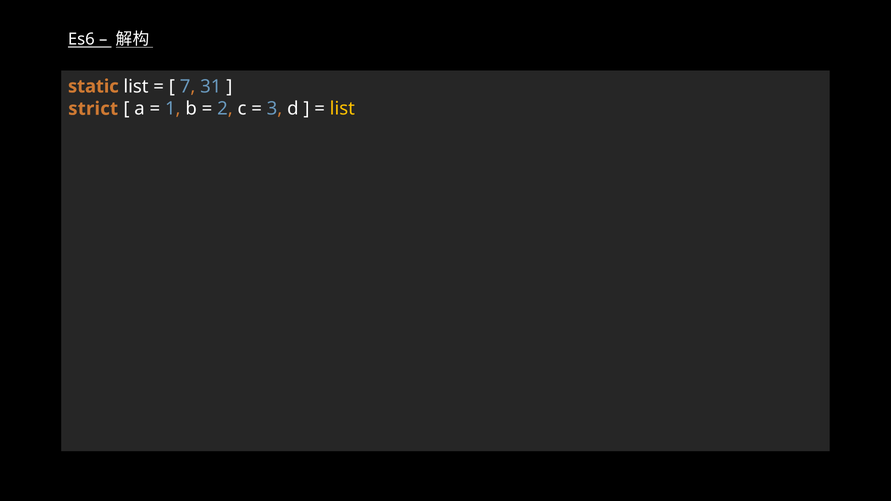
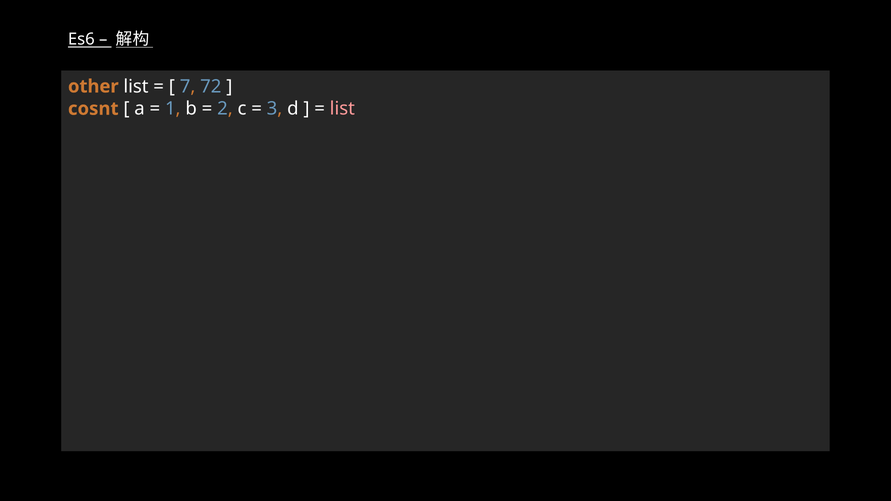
static: static -> other
31: 31 -> 72
strict: strict -> cosnt
list at (342, 109) colour: yellow -> pink
